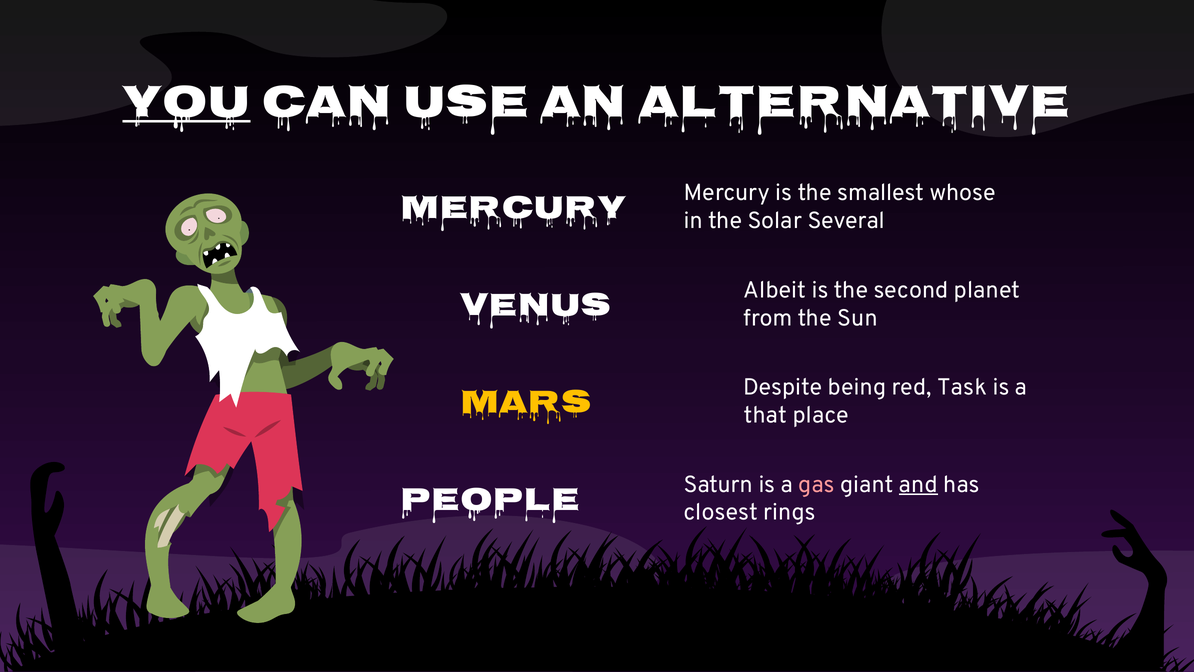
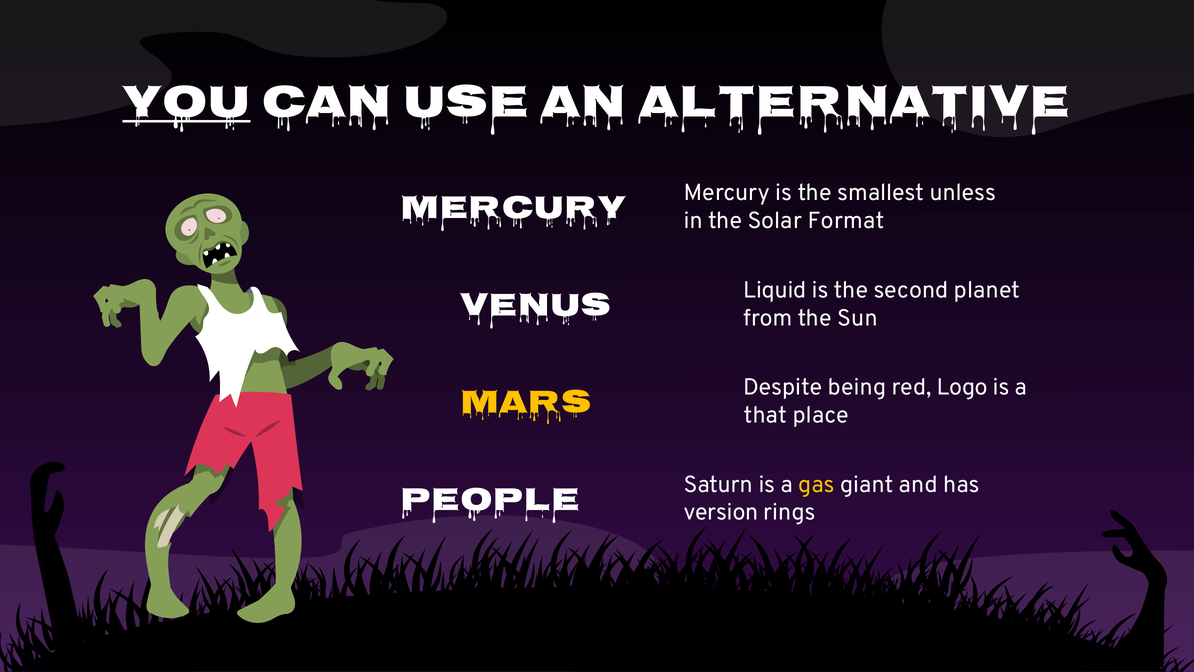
whose: whose -> unless
Several: Several -> Format
Albeit: Albeit -> Liquid
Task: Task -> Logo
gas colour: pink -> yellow
and underline: present -> none
closest: closest -> version
